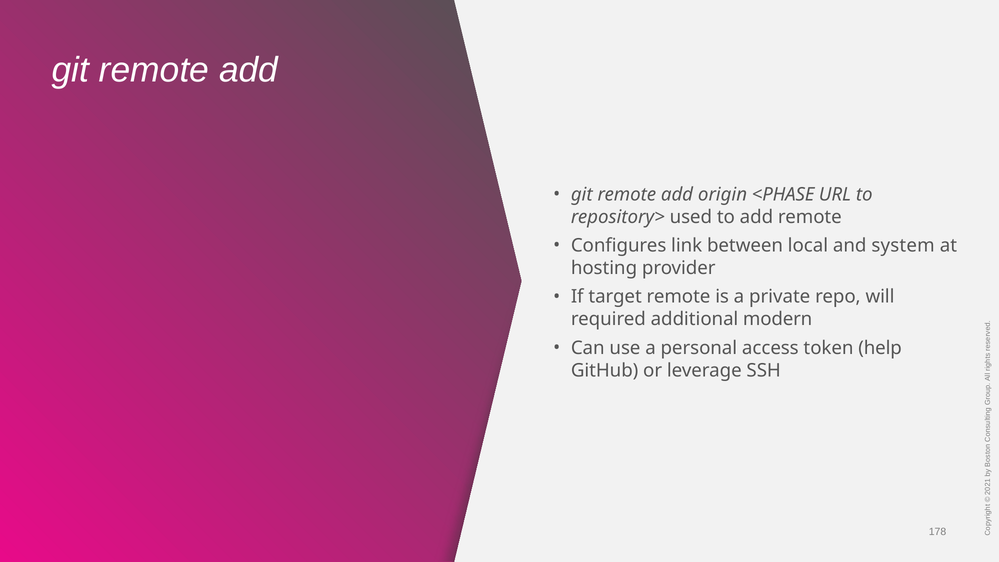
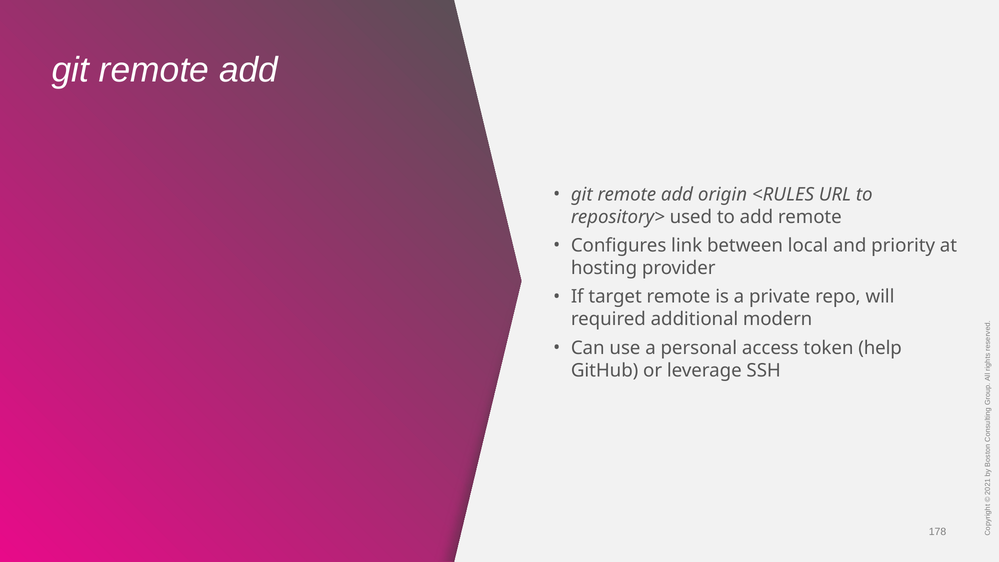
<PHASE: <PHASE -> <RULES
system: system -> priority
